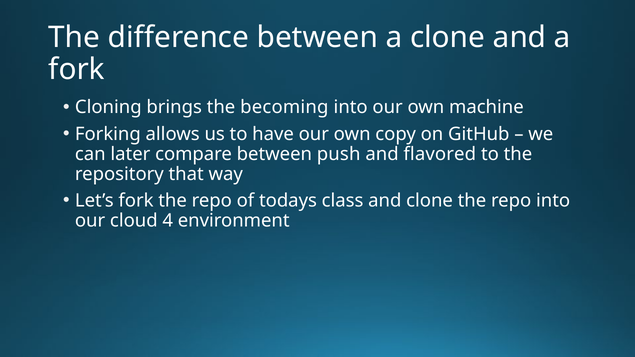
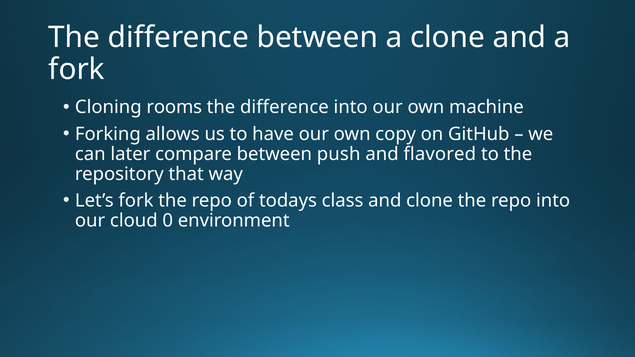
brings: brings -> rooms
becoming at (284, 107): becoming -> difference
4: 4 -> 0
